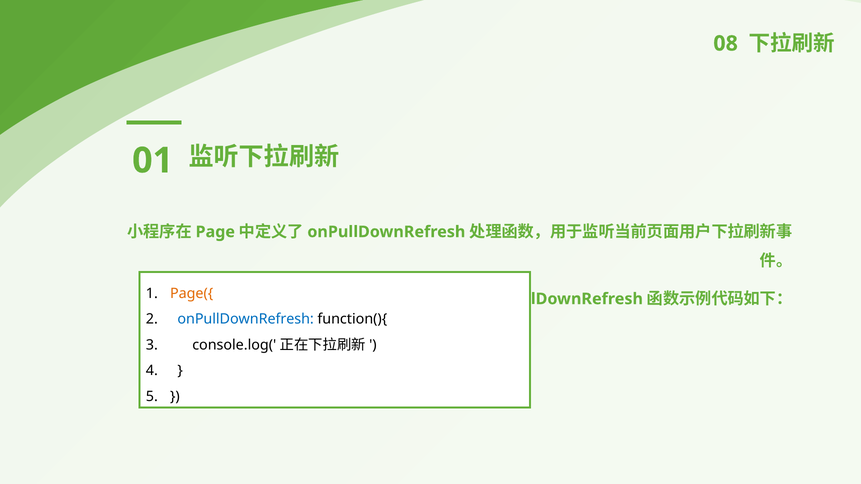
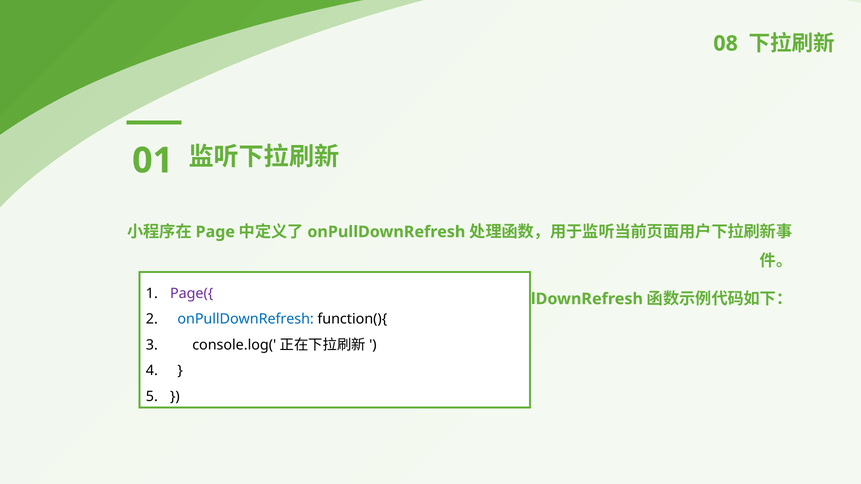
Page({ colour: orange -> purple
